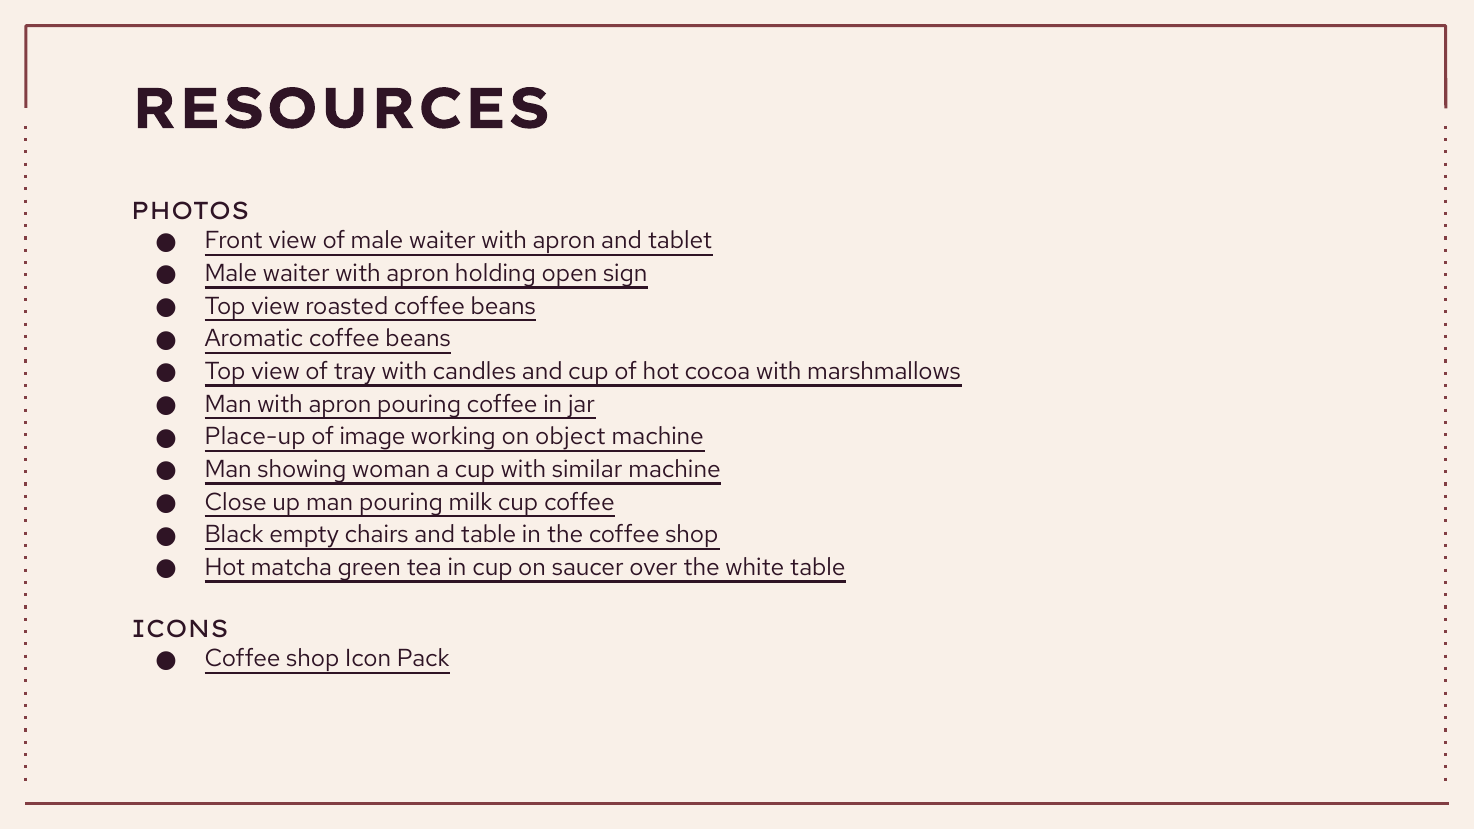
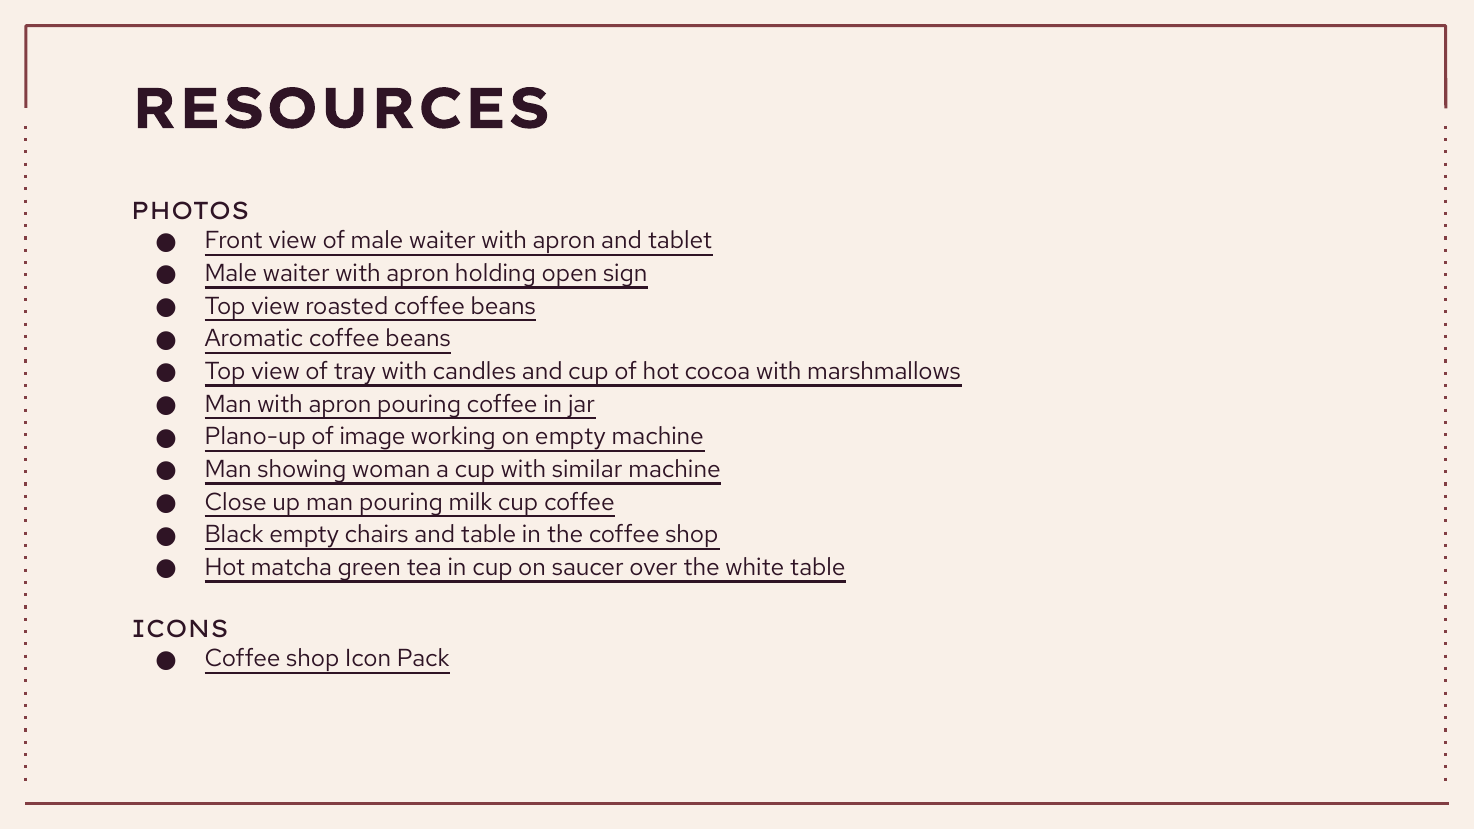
Place-up: Place-up -> Plano-up
on object: object -> empty
